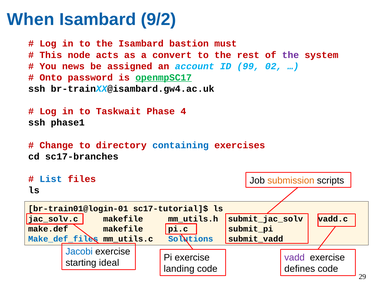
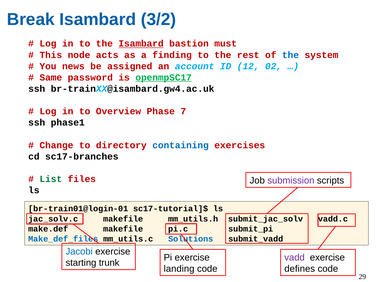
When: When -> Break
9/2: 9/2 -> 3/2
Isambard at (141, 44) underline: none -> present
convert: convert -> finding
the at (291, 55) colour: purple -> blue
99: 99 -> 12
Onto: Onto -> Same
Taskwait: Taskwait -> Overview
4: 4 -> 7
List colour: blue -> green
submission colour: orange -> purple
ideal: ideal -> trunk
